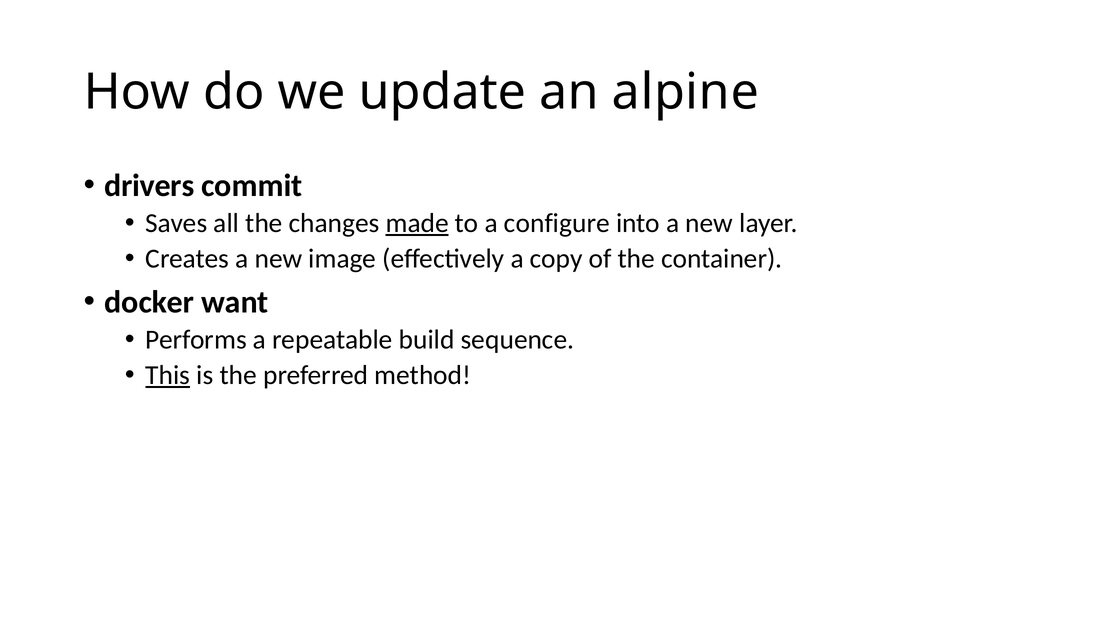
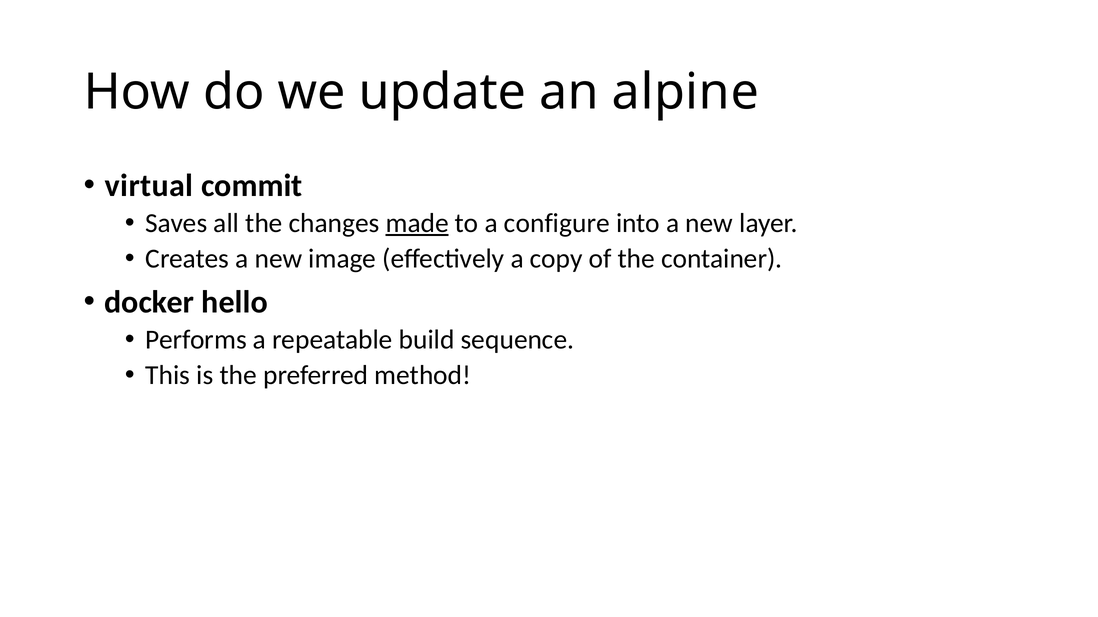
drivers: drivers -> virtual
want: want -> hello
This underline: present -> none
